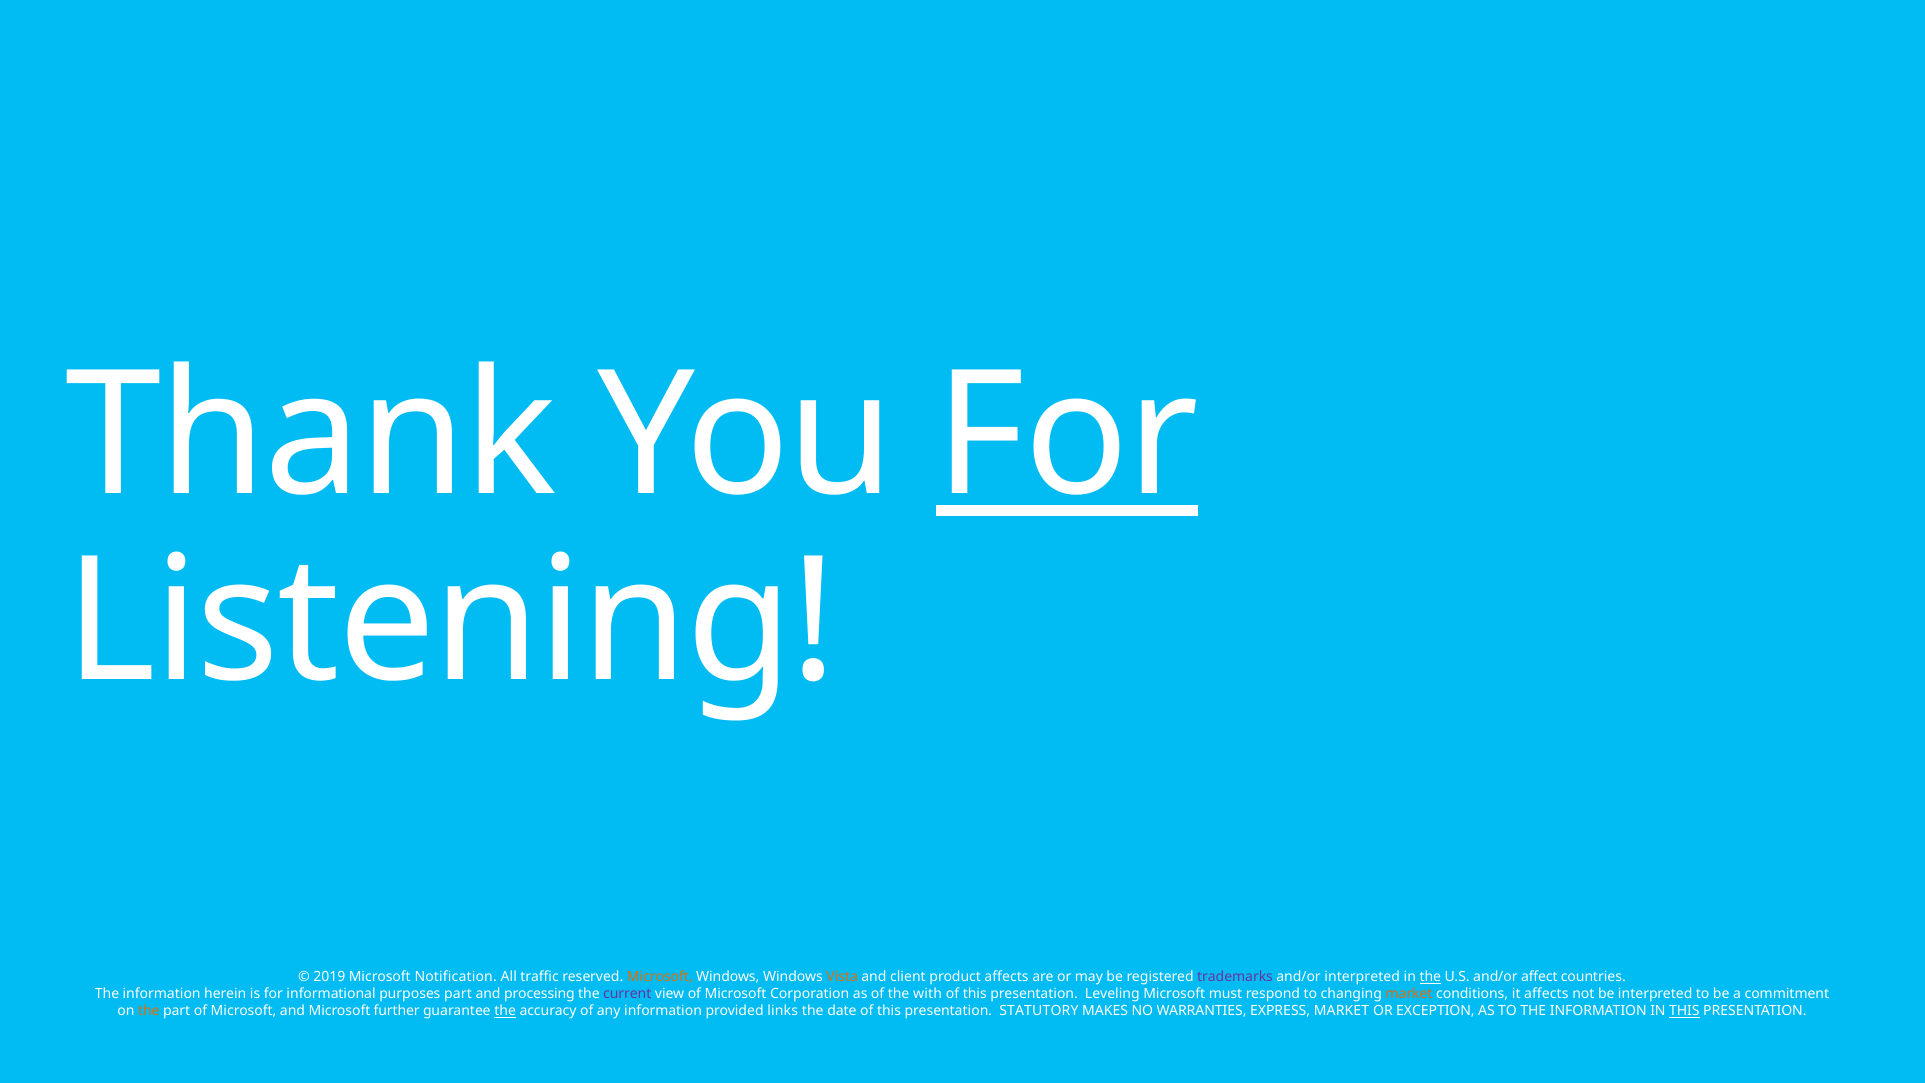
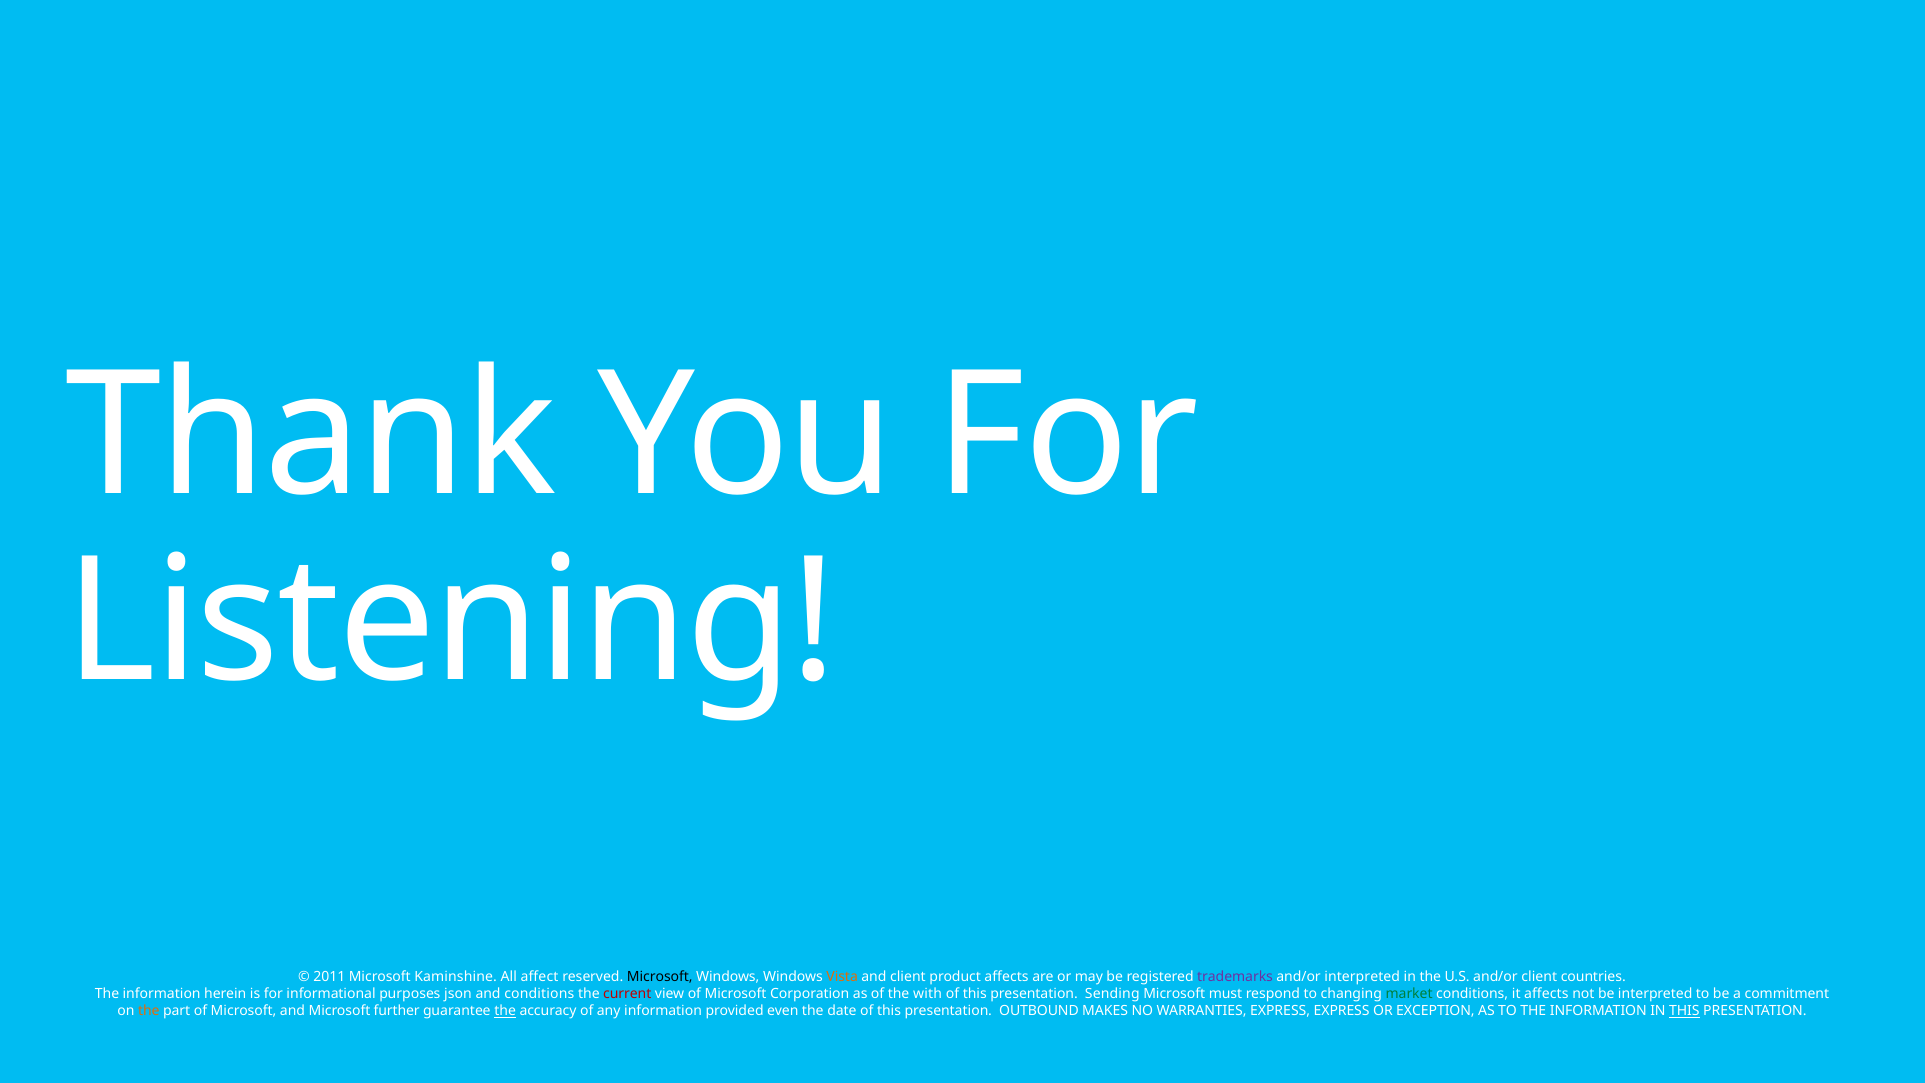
For at (1067, 436) underline: present -> none
2019: 2019 -> 2011
Notification: Notification -> Kaminshine
traffic: traffic -> affect
Microsoft at (660, 977) colour: orange -> black
the at (1430, 977) underline: present -> none
and/or affect: affect -> client
purposes part: part -> json
and processing: processing -> conditions
current colour: purple -> red
Leveling: Leveling -> Sending
market at (1409, 994) colour: orange -> green
links: links -> even
STATUTORY: STATUTORY -> OUTBOUND
EXPRESS MARKET: MARKET -> EXPRESS
